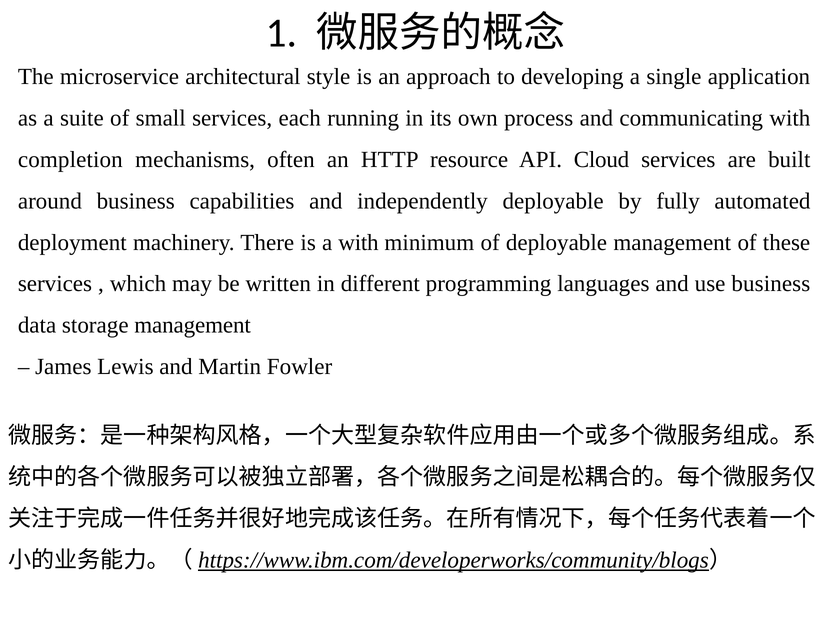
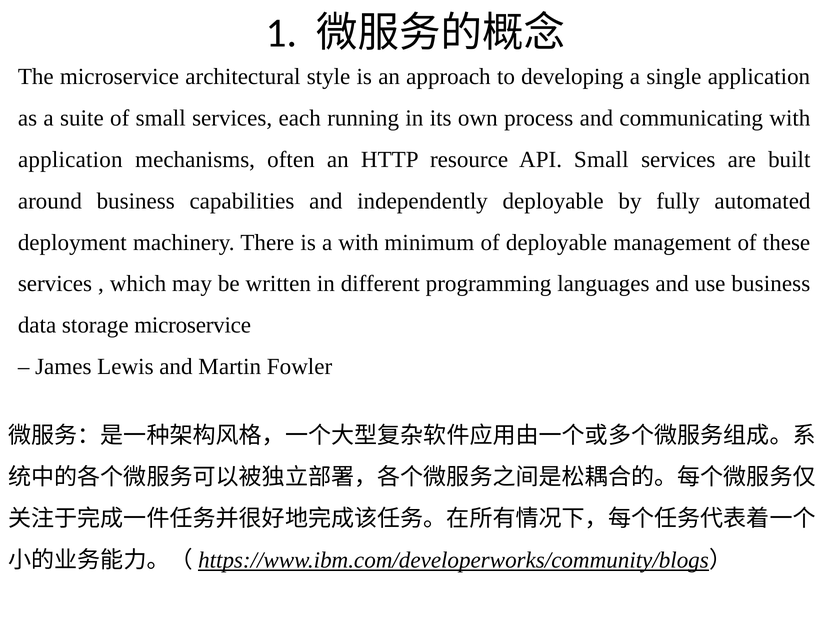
completion at (70, 159): completion -> application
API Cloud: Cloud -> Small
storage management: management -> microservice
